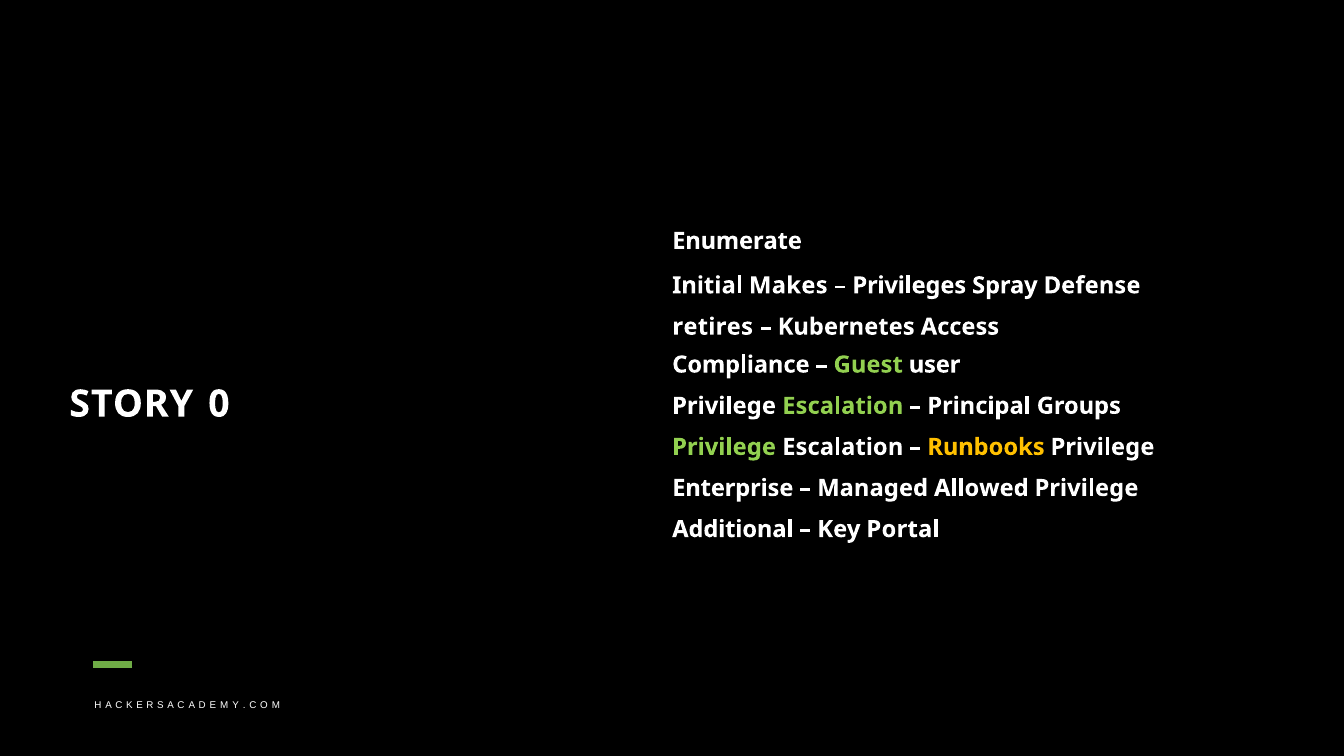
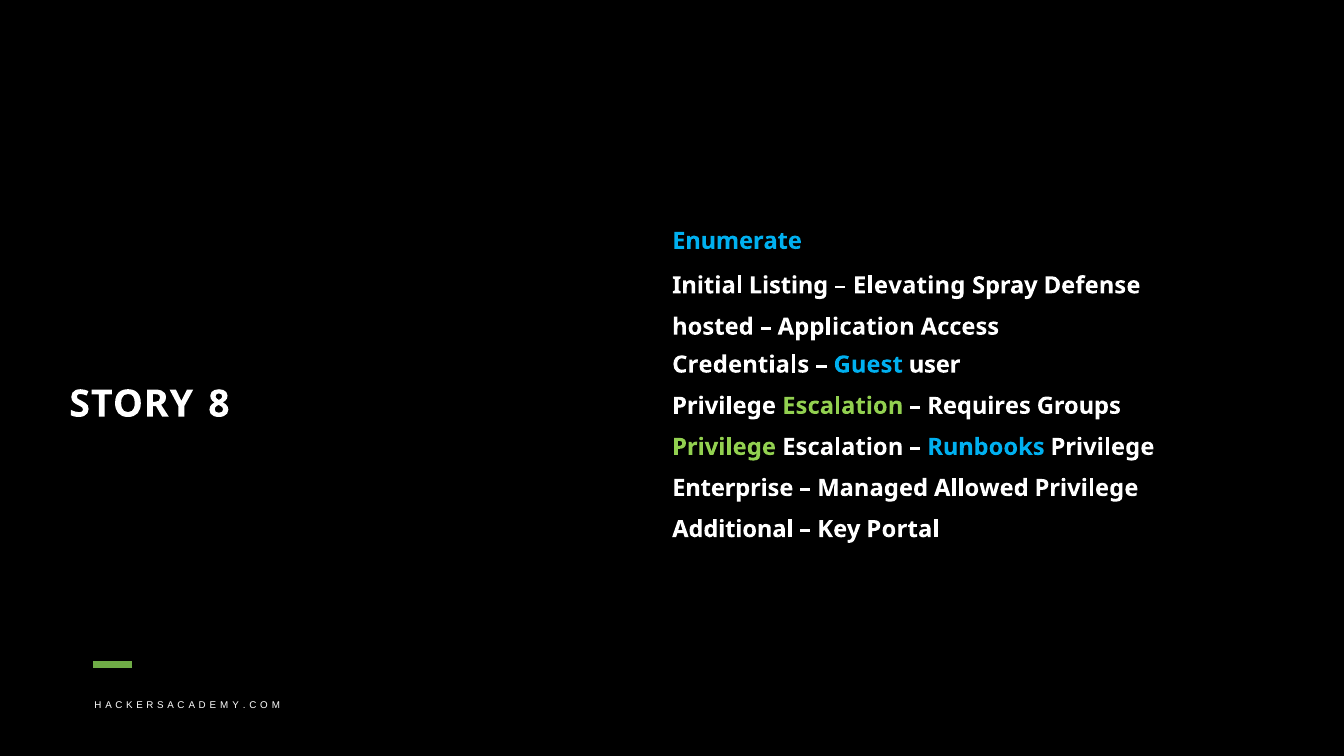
Enumerate colour: white -> light blue
Makes: Makes -> Listing
Privileges: Privileges -> Elevating
retires: retires -> hosted
Kubernetes: Kubernetes -> Application
Compliance: Compliance -> Credentials
Guest colour: light green -> light blue
0: 0 -> 8
Principal: Principal -> Requires
Runbooks colour: yellow -> light blue
